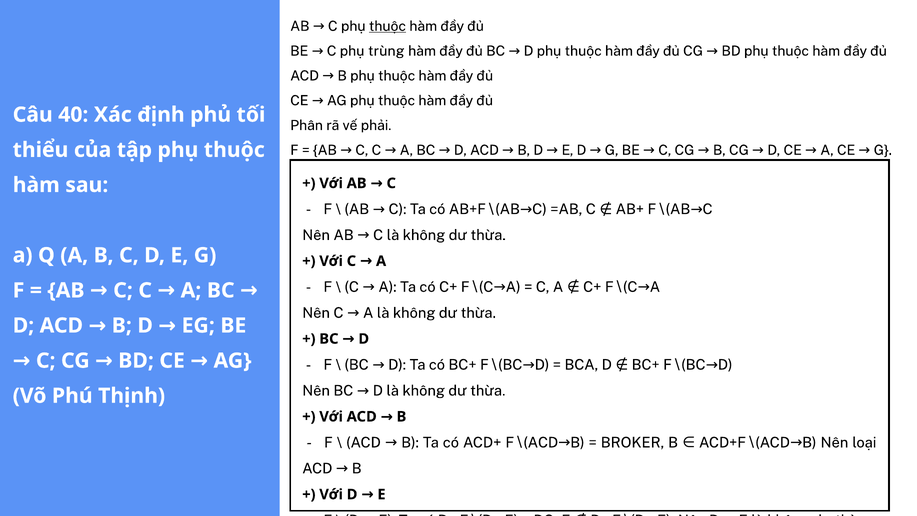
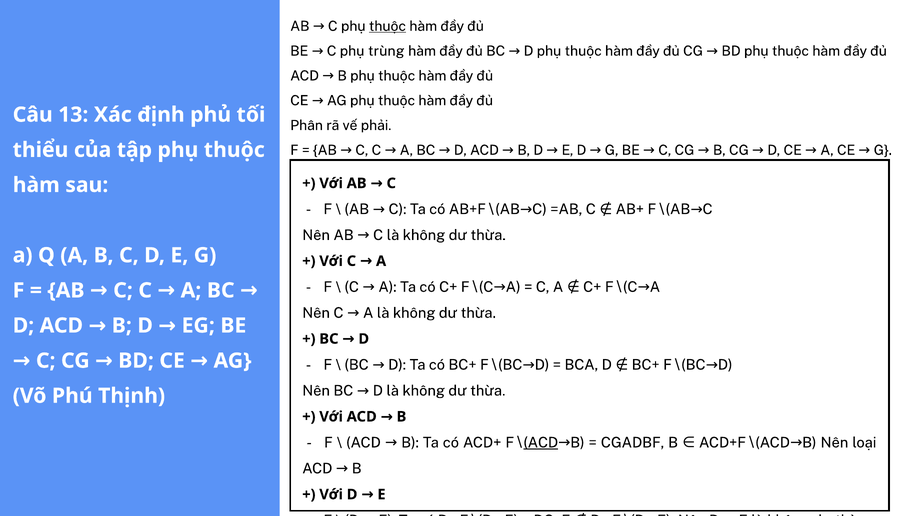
40: 40 -> 13
ACD at (541, 442) underline: none -> present
BROKER: BROKER -> CGADBF
